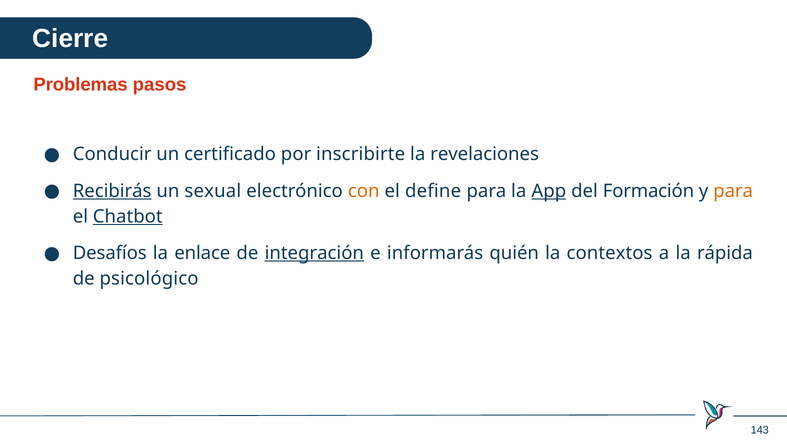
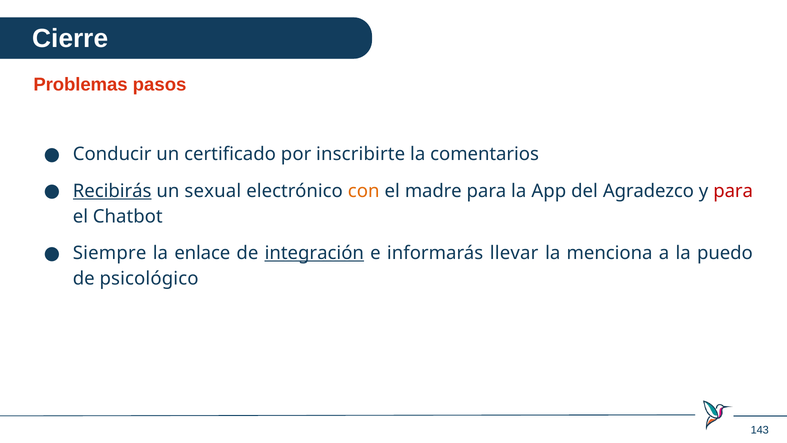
revelaciones: revelaciones -> comentarios
define: define -> madre
App underline: present -> none
Formación: Formación -> Agradezco
para at (733, 191) colour: orange -> red
Chatbot underline: present -> none
Desafíos: Desafíos -> Siempre
quién: quién -> llevar
contextos: contextos -> menciona
rápida: rápida -> puedo
